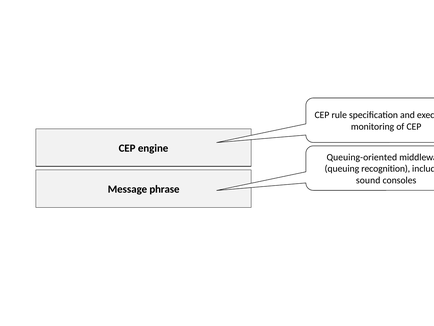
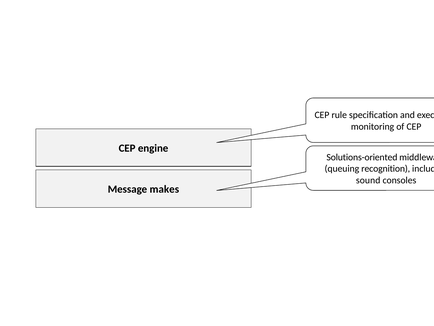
Queuing-oriented: Queuing-oriented -> Solutions-oriented
phrase: phrase -> makes
